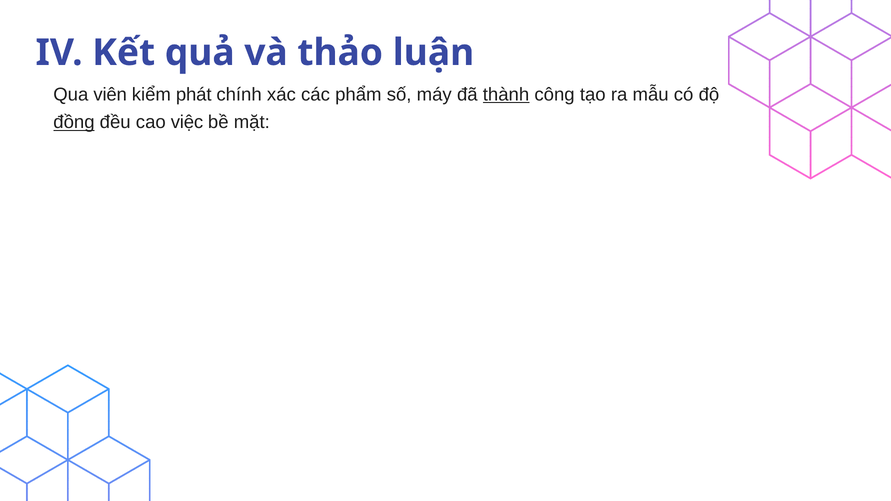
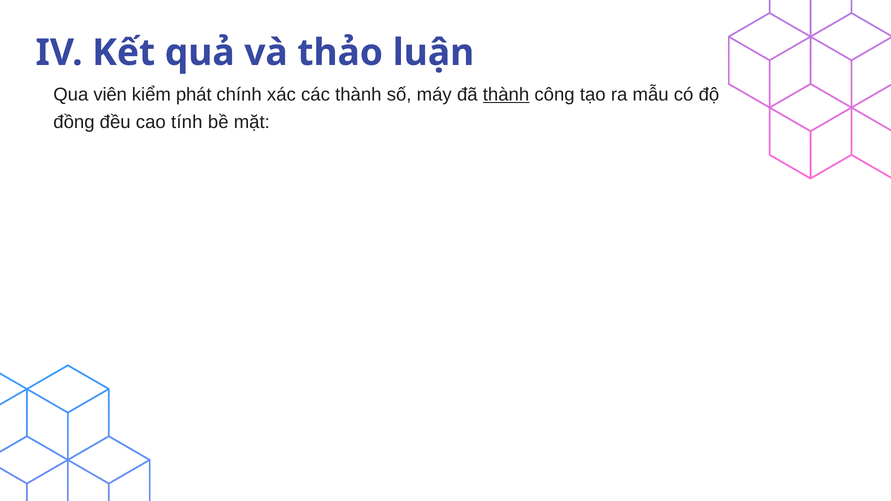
các phẩm: phẩm -> thành
đồng underline: present -> none
việc: việc -> tính
